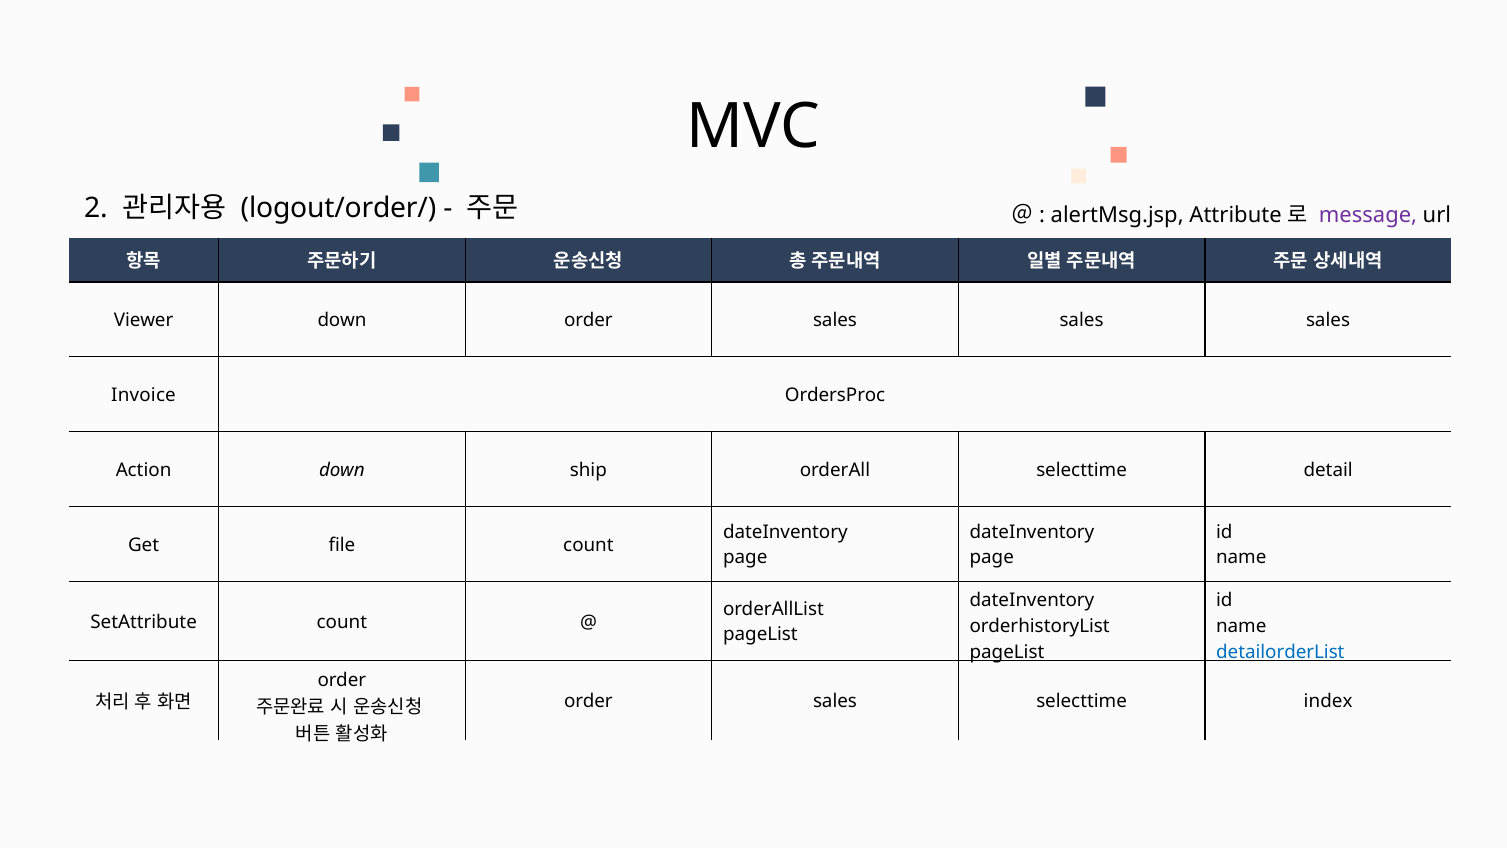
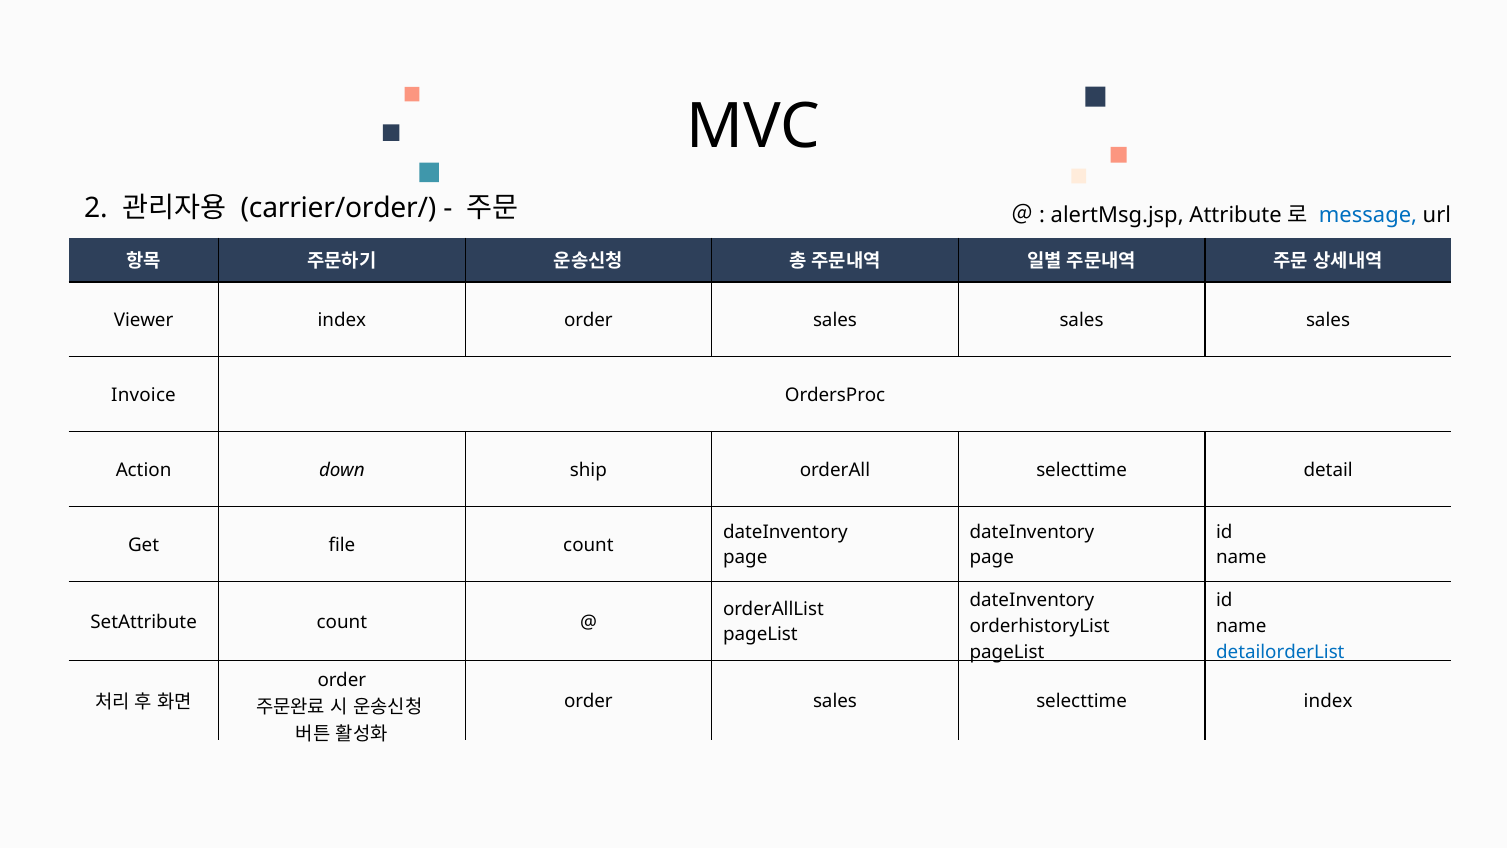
logout/order/: logout/order/ -> carrier/order/
message colour: purple -> blue
Viewer down: down -> index
